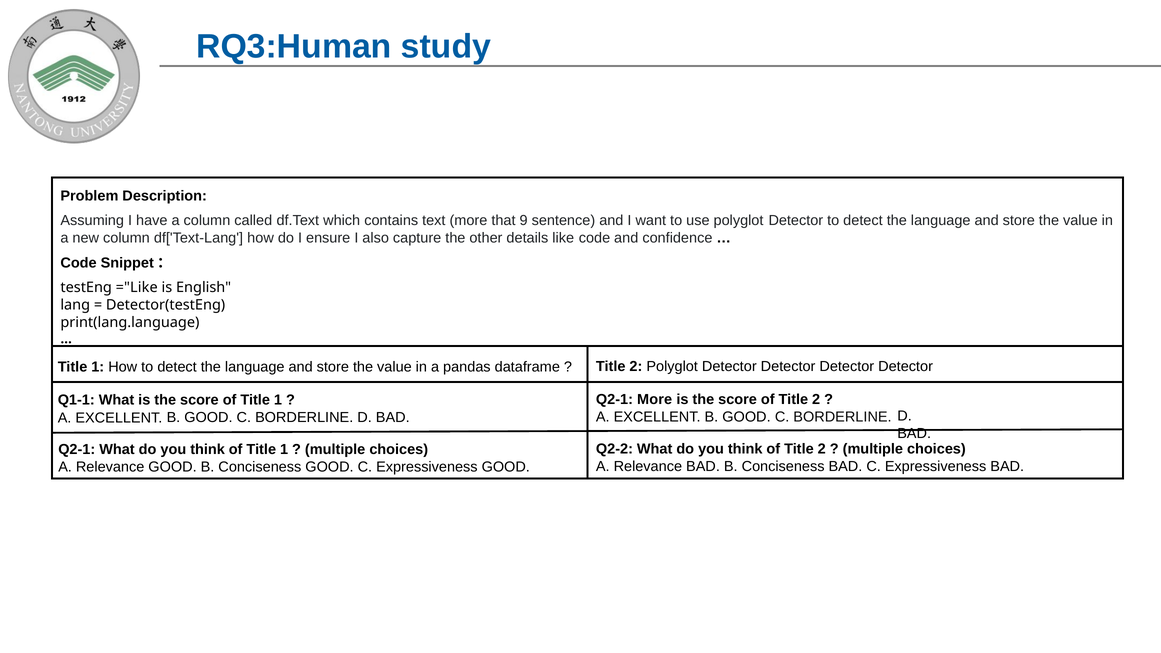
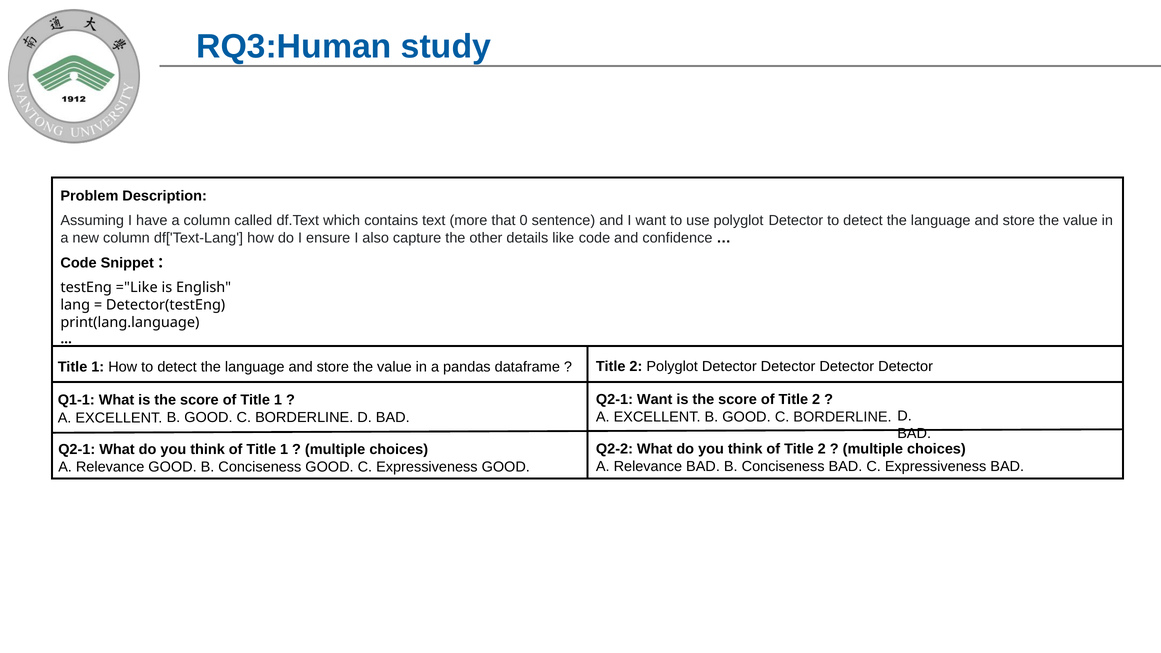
9: 9 -> 0
Q2-1 More: More -> Want
